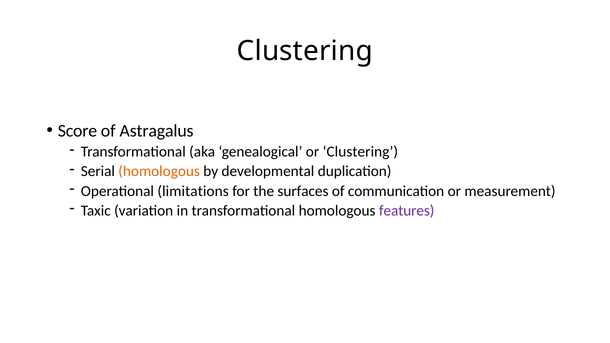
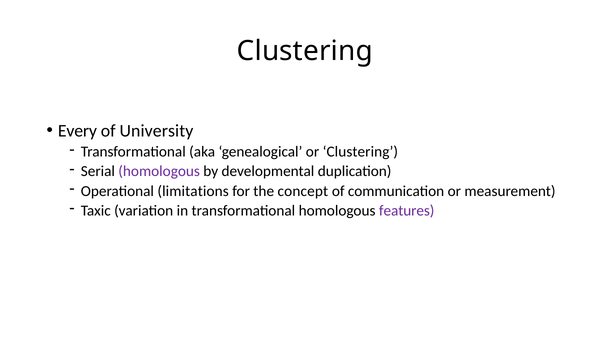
Score: Score -> Every
Astragalus: Astragalus -> University
homologous at (159, 172) colour: orange -> purple
surfaces: surfaces -> concept
